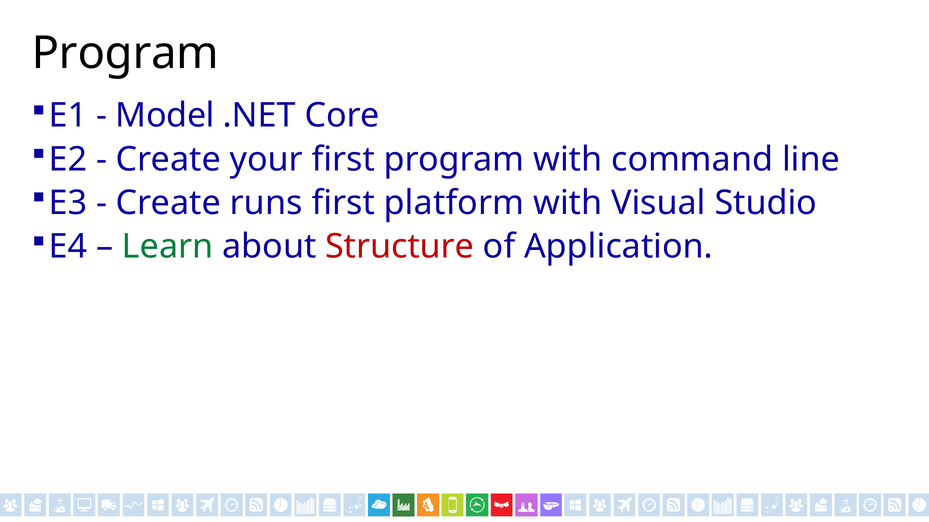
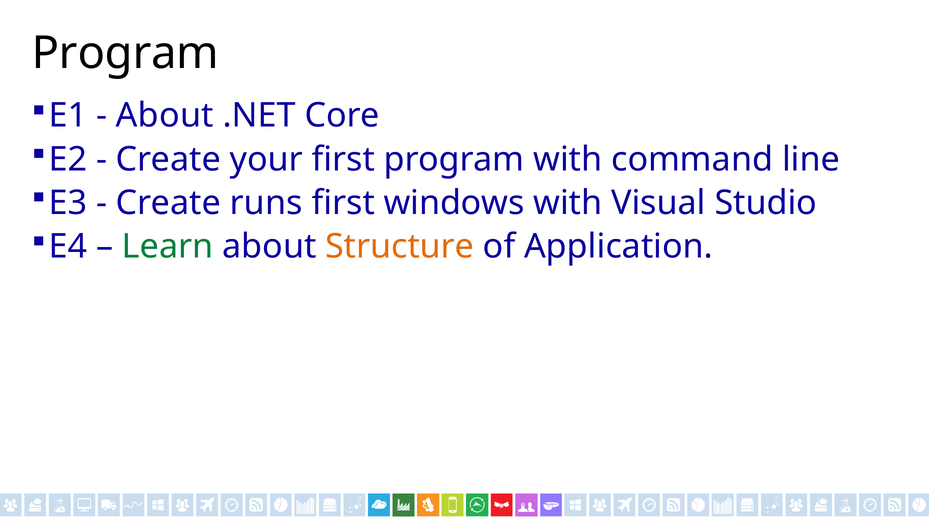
Model at (165, 116): Model -> About
platform: platform -> windows
Structure colour: red -> orange
